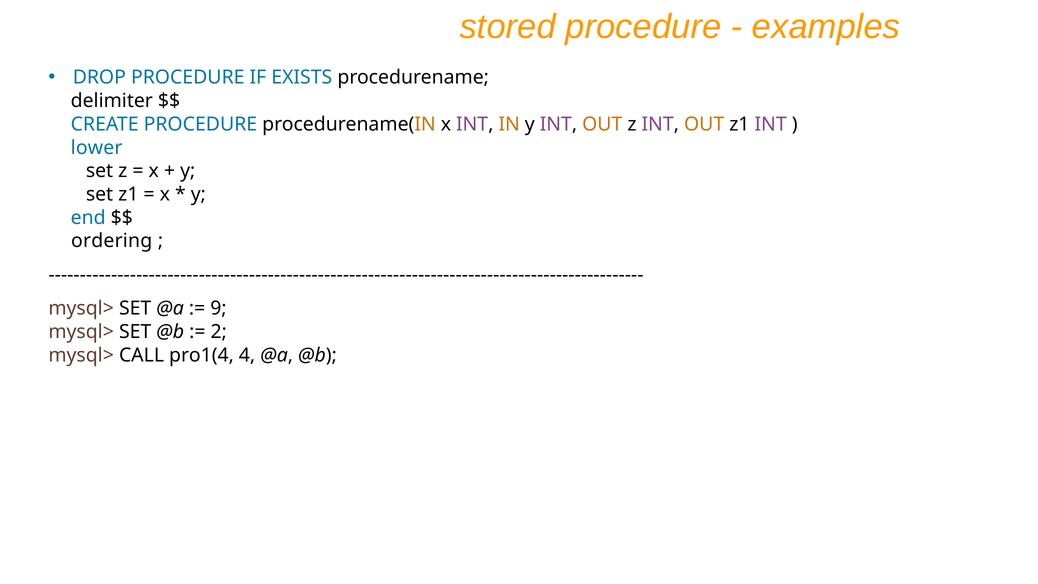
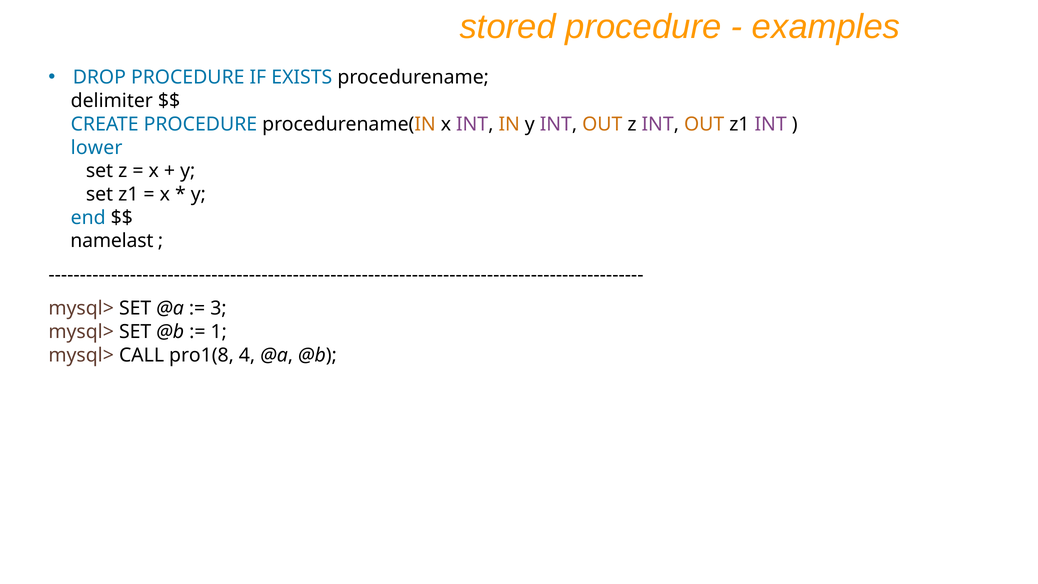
ordering: ordering -> namelast
9: 9 -> 3
2: 2 -> 1
pro1(4: pro1(4 -> pro1(8
